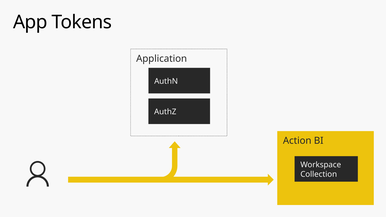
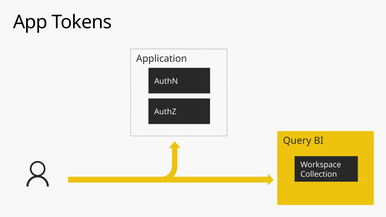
Action: Action -> Query
